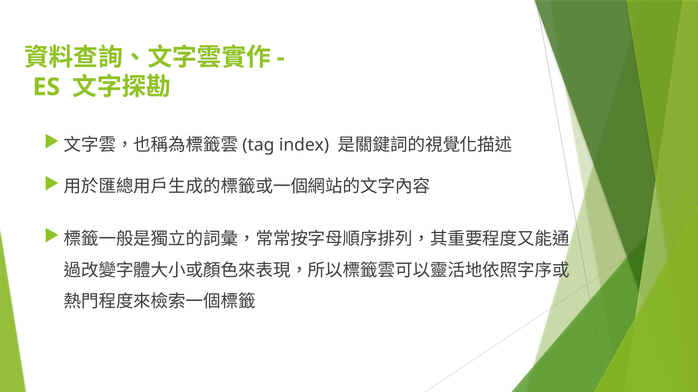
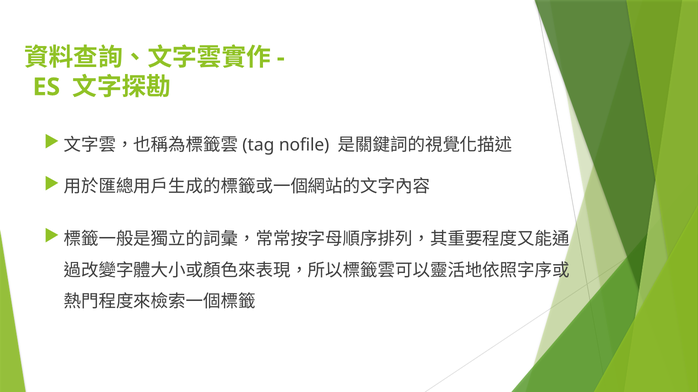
index: index -> nofile
